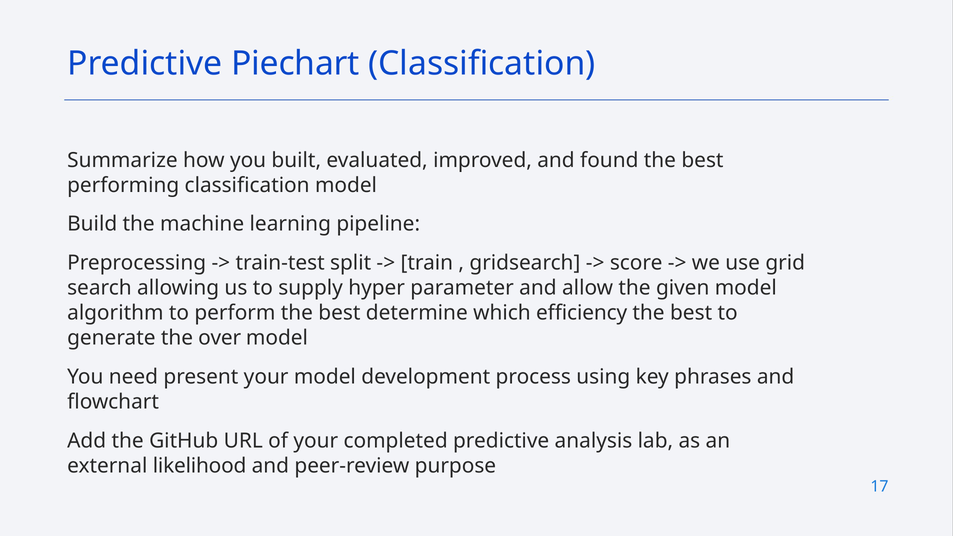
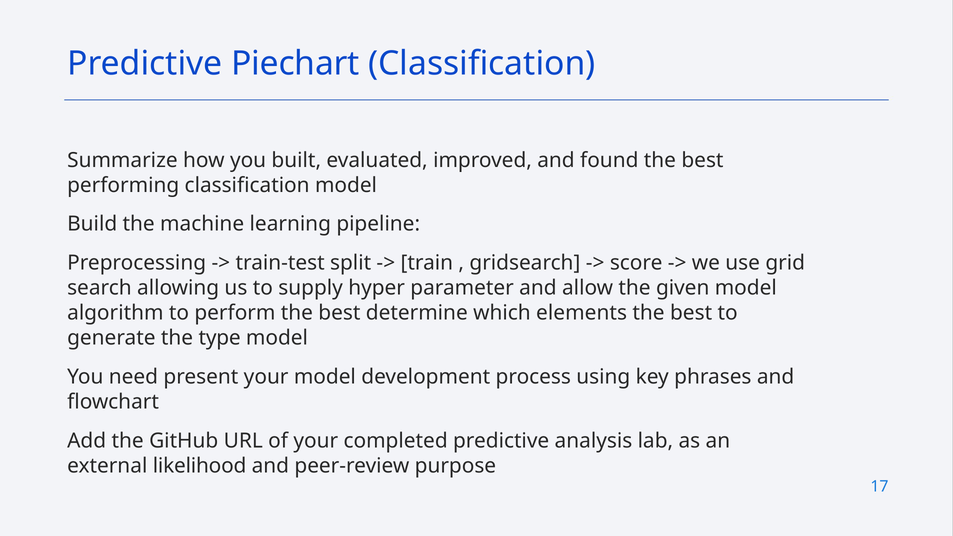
efficiency: efficiency -> elements
over: over -> type
